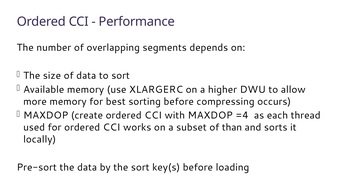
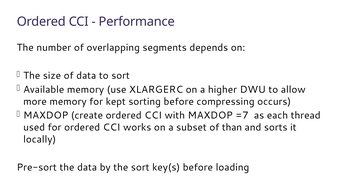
best: best -> kept
=4: =4 -> =7
